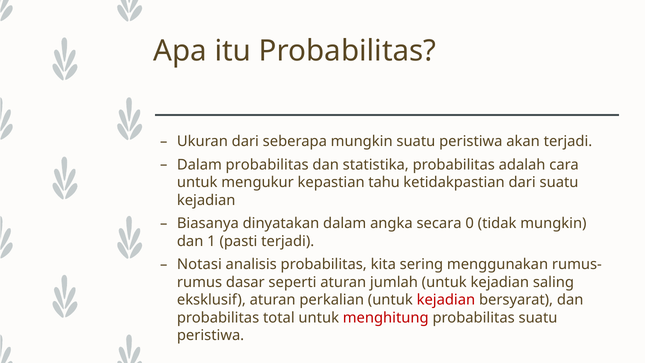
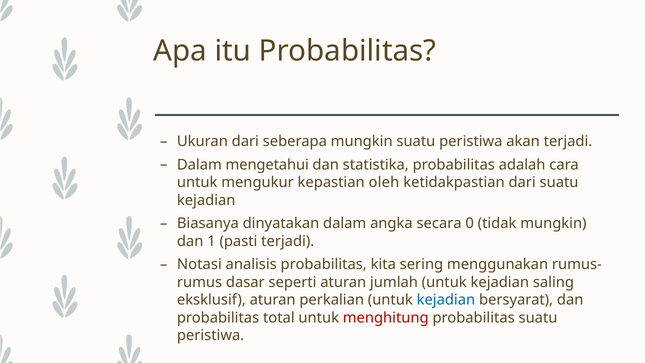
Dalam probabilitas: probabilitas -> mengetahui
tahu: tahu -> oleh
kejadian at (446, 300) colour: red -> blue
